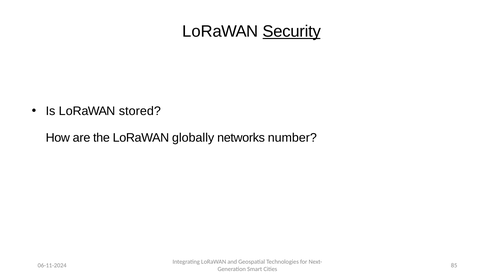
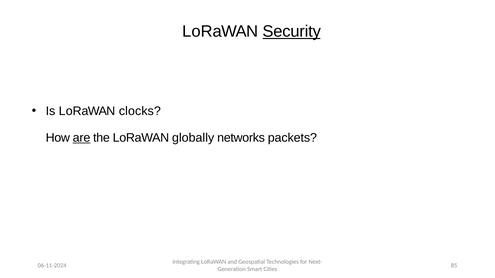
stored: stored -> clocks
are underline: none -> present
number: number -> packets
